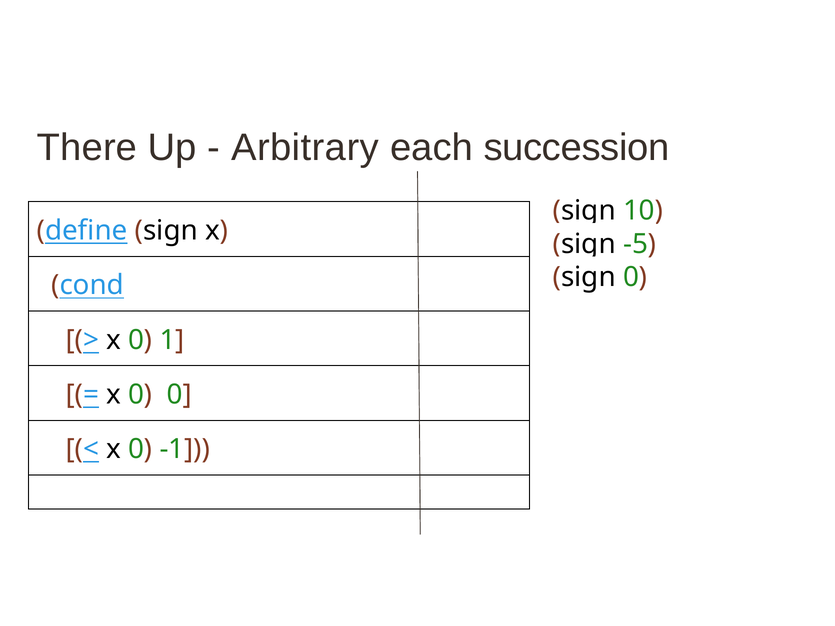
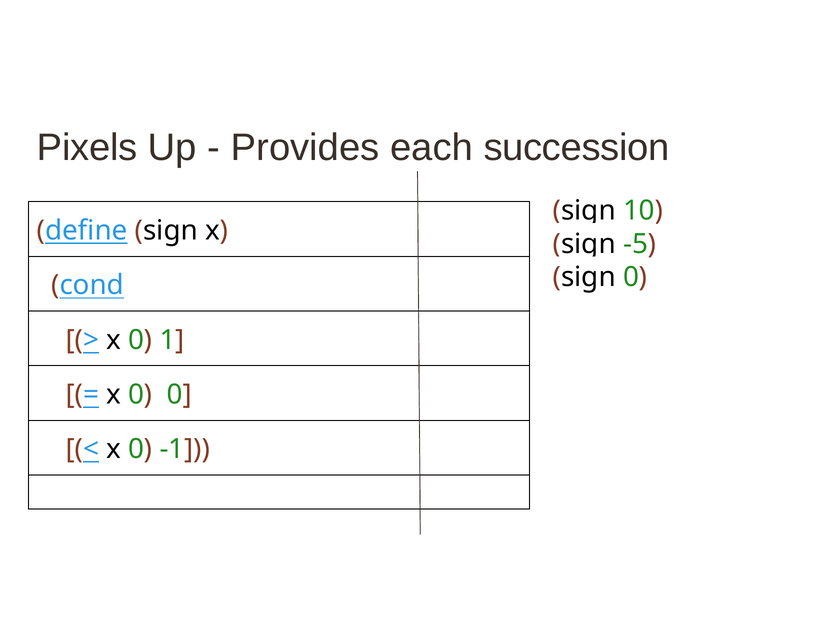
There: There -> Pixels
Arbitrary: Arbitrary -> Provides
